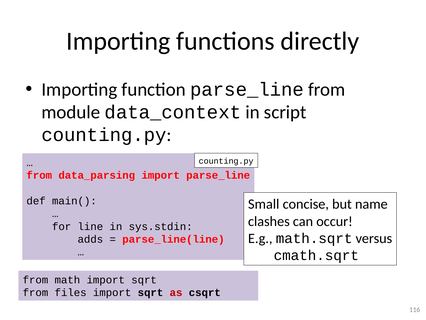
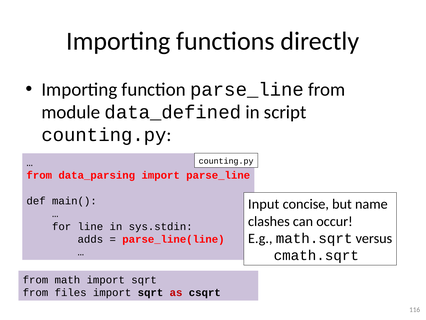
data_context: data_context -> data_defined
Small: Small -> Input
